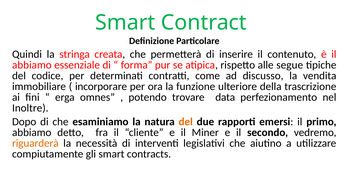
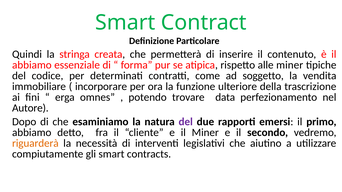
alle segue: segue -> miner
discusso: discusso -> soggetto
Inoltre: Inoltre -> Autore
del at (186, 122) colour: orange -> purple
